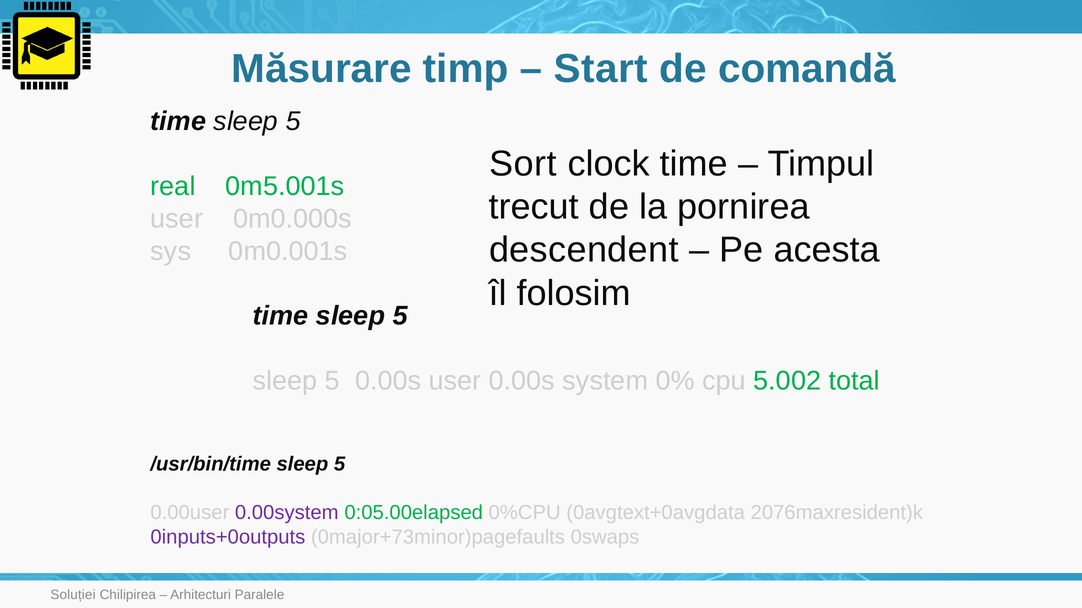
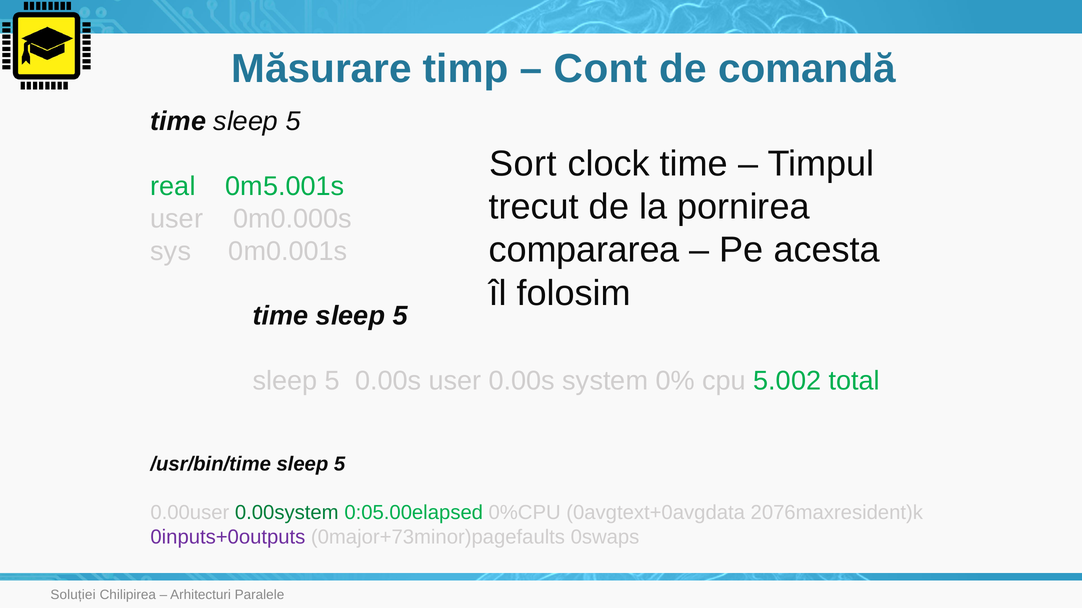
Start: Start -> Cont
descendent: descendent -> compararea
0.00system colour: purple -> green
